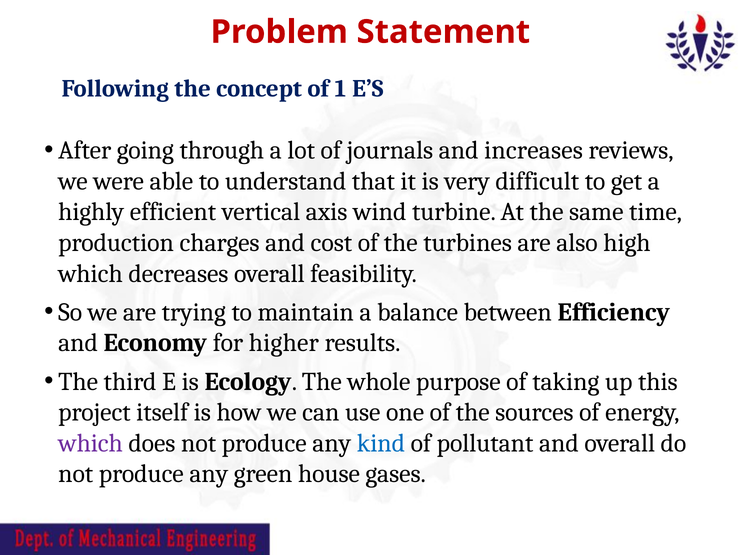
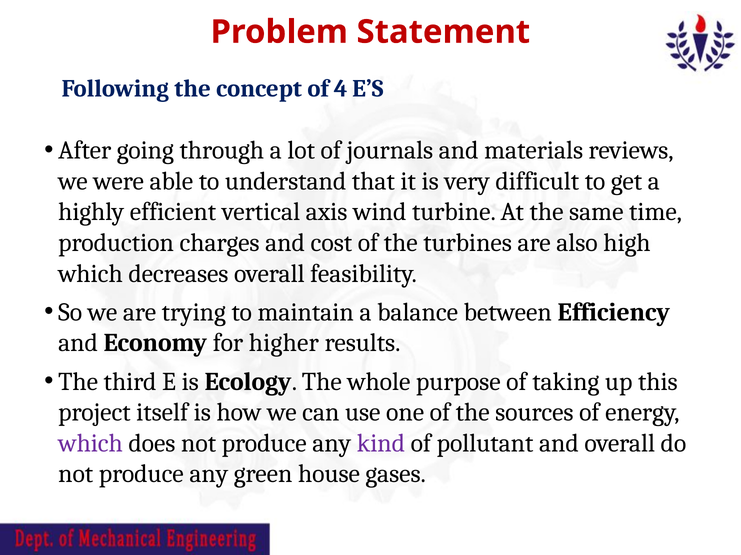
1: 1 -> 4
increases: increases -> materials
kind colour: blue -> purple
